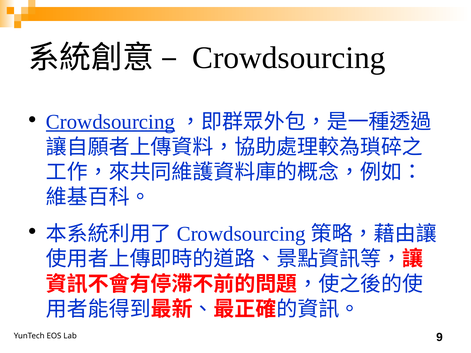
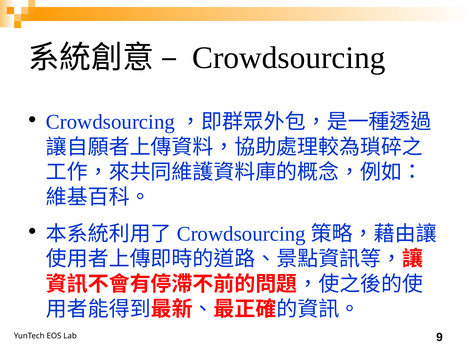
Crowdsourcing at (110, 122) underline: present -> none
